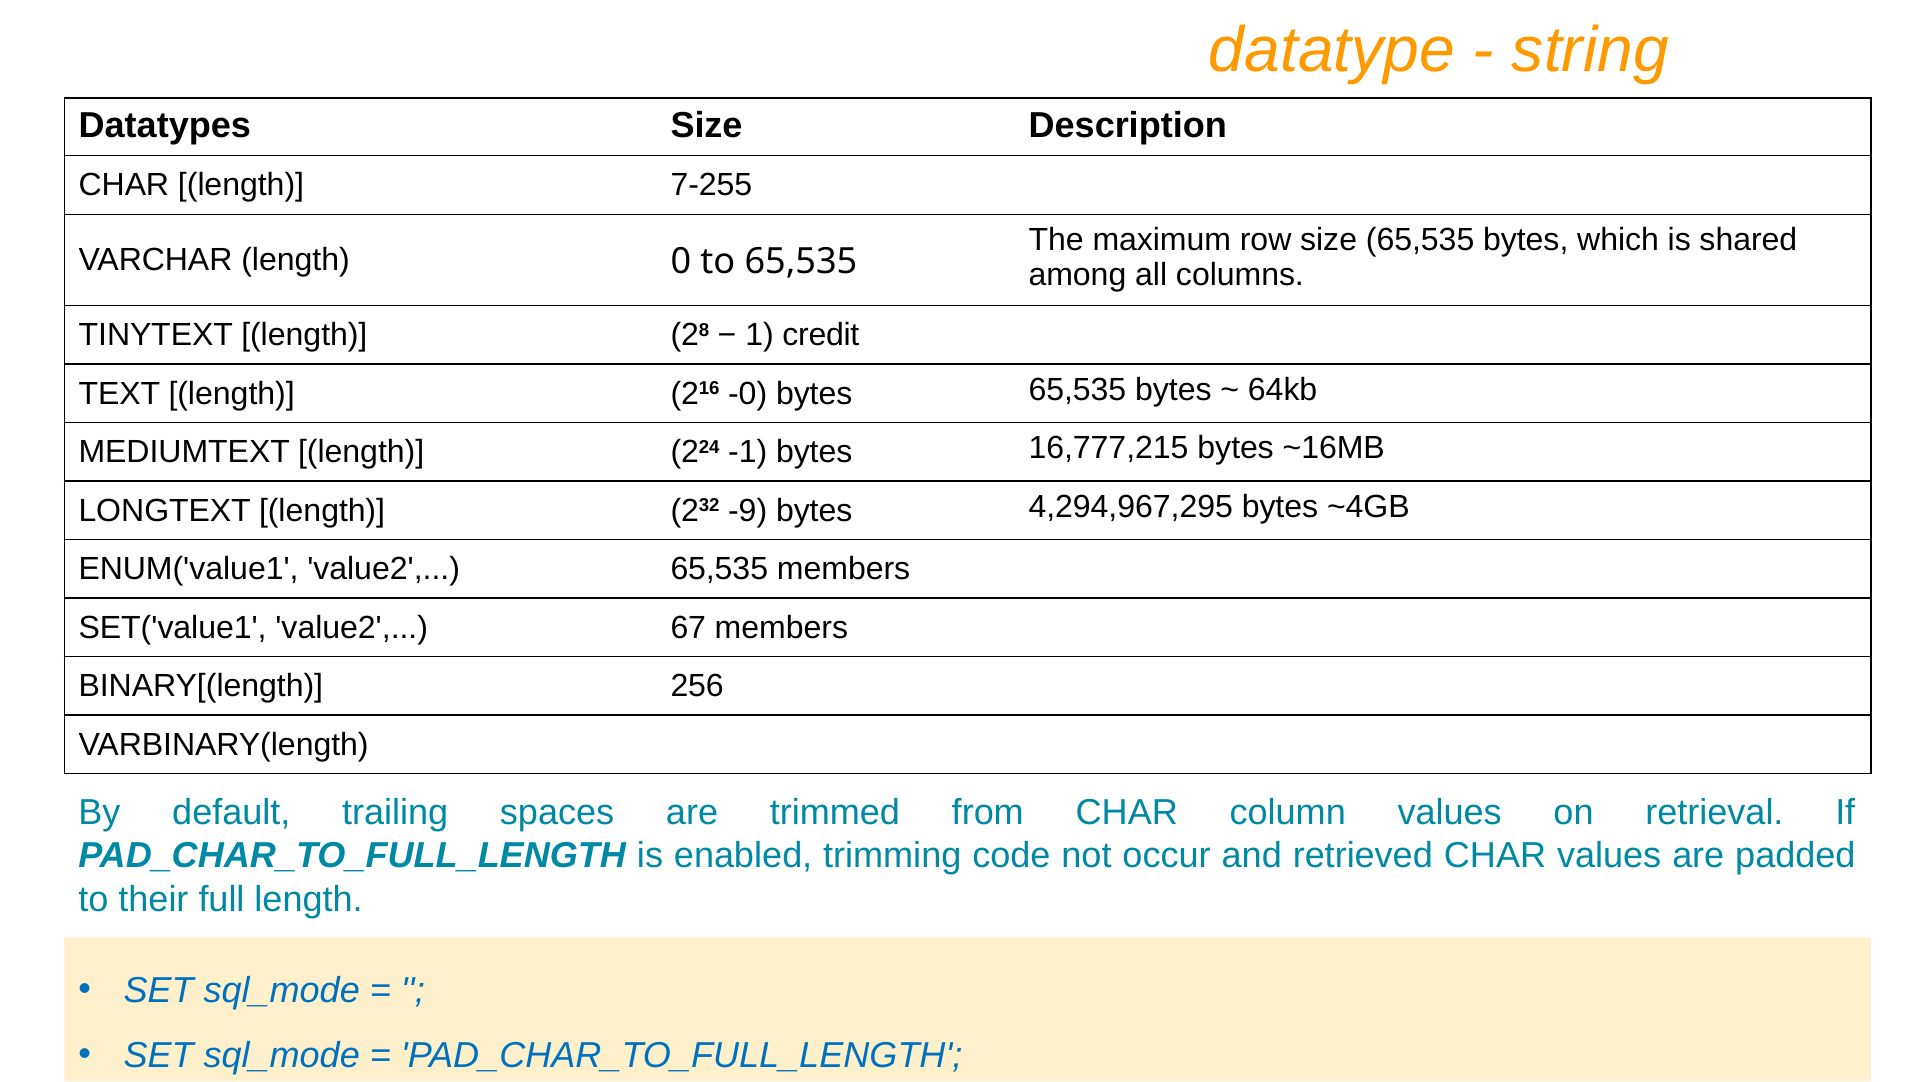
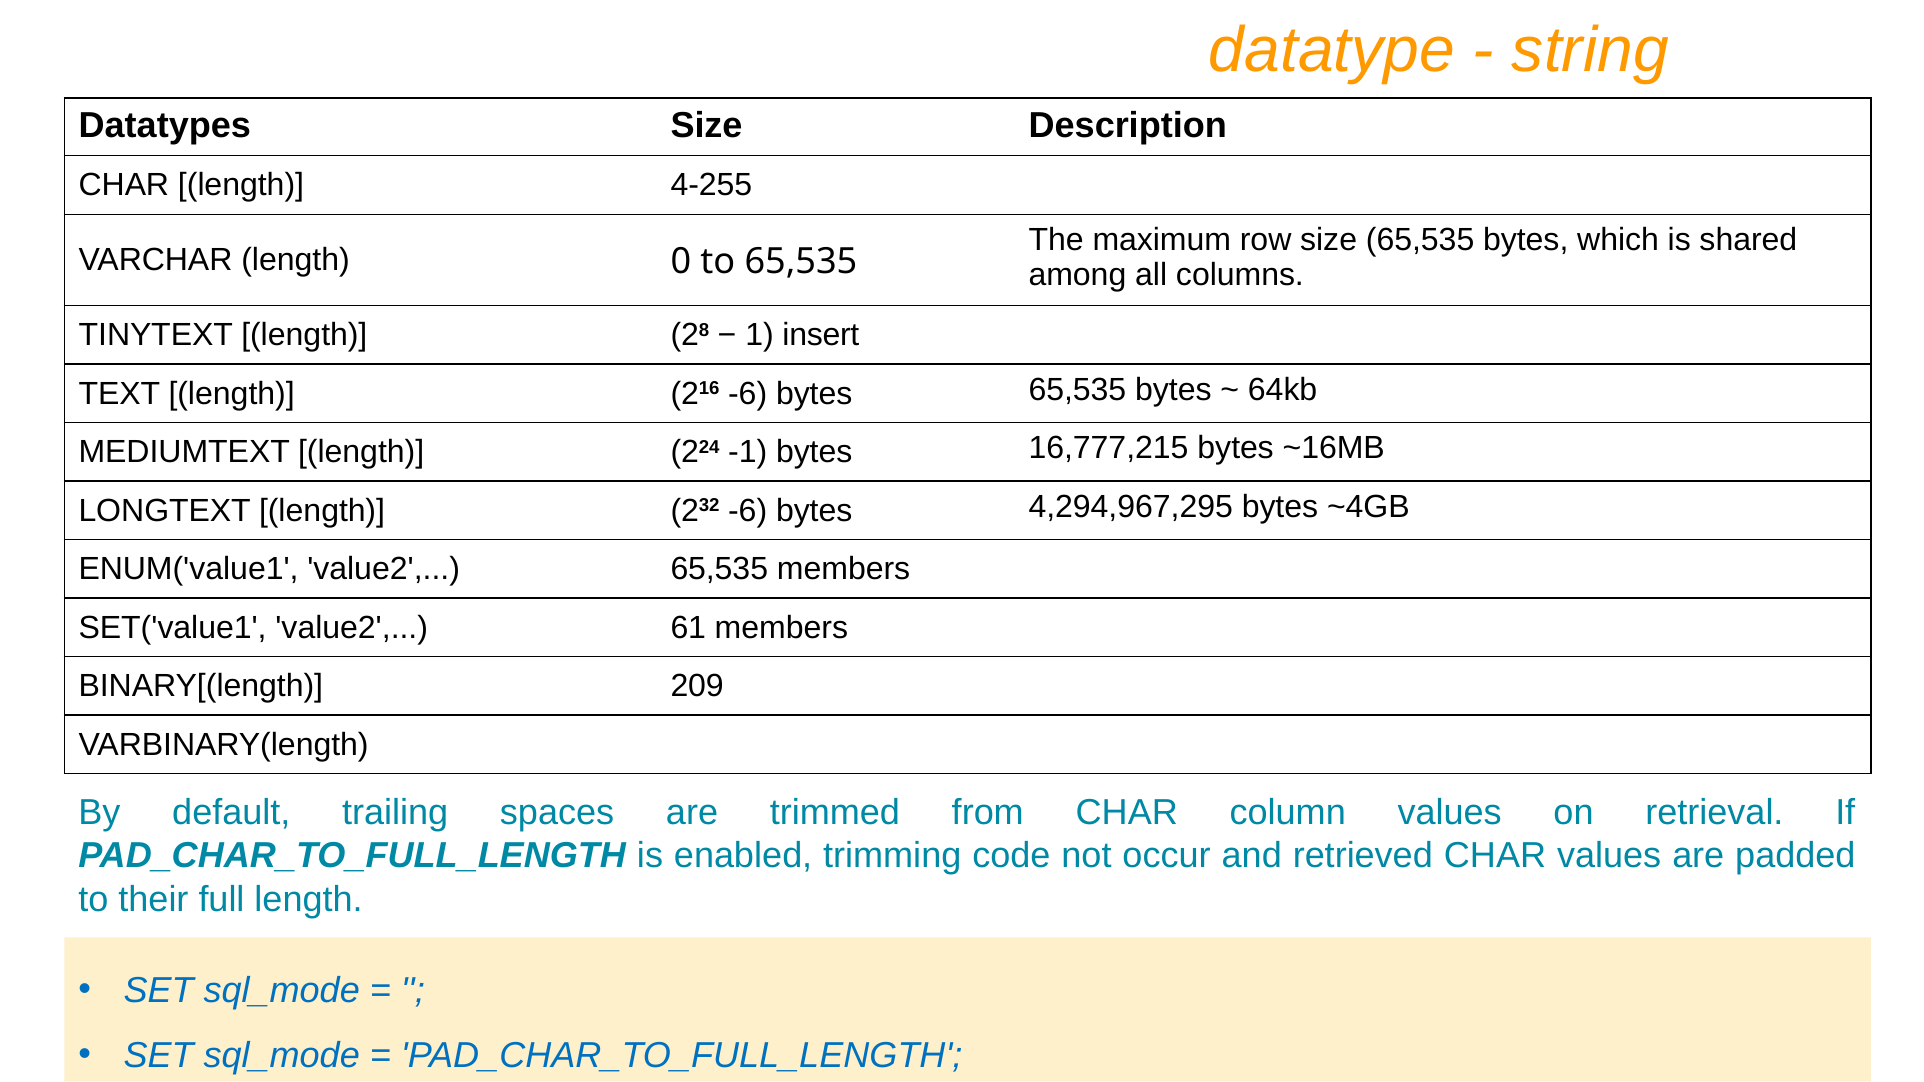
7-255: 7-255 -> 4-255
credit: credit -> insert
216 -0: -0 -> -6
232 -9: -9 -> -6
67: 67 -> 61
256: 256 -> 209
